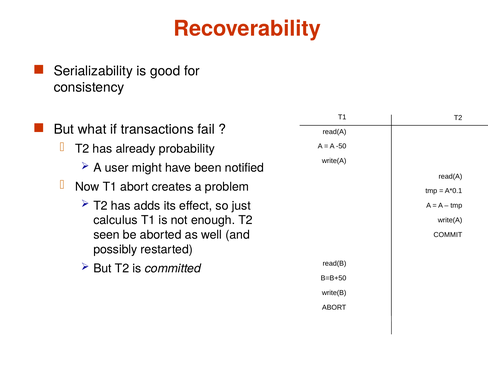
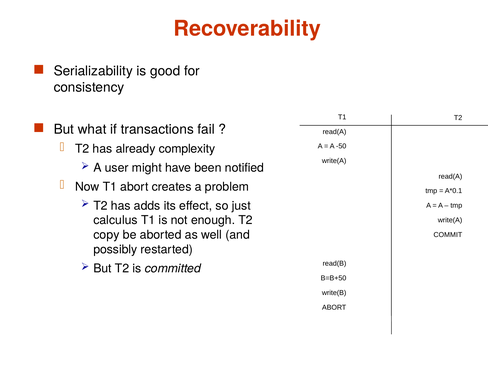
probability: probability -> complexity
seen: seen -> copy
